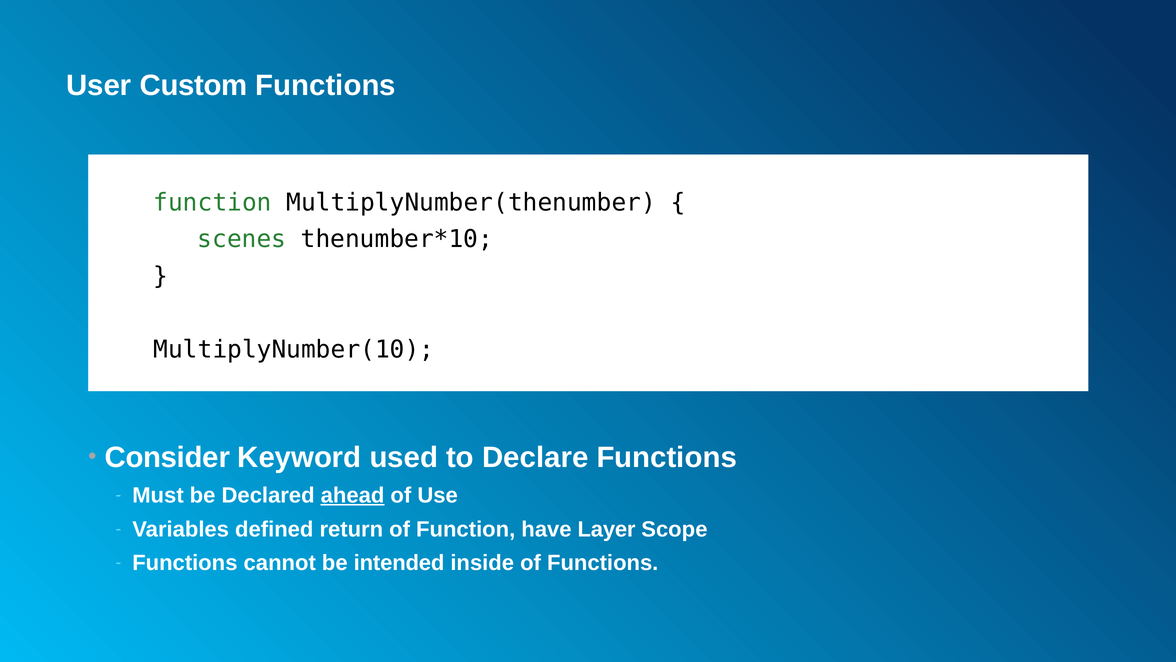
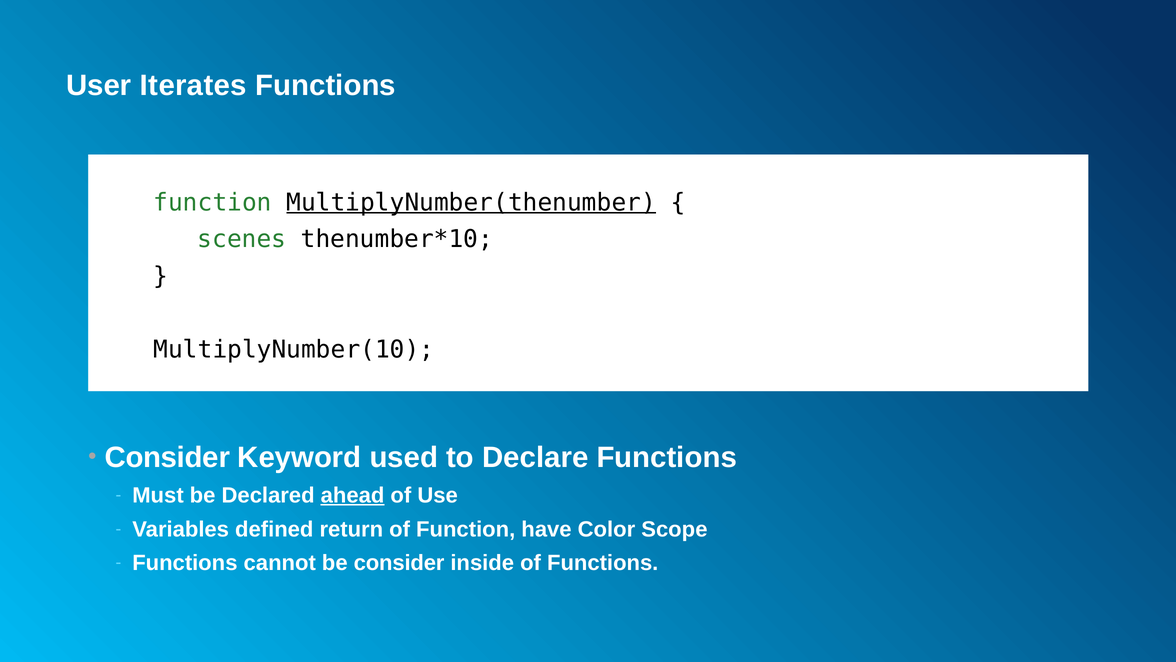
Custom: Custom -> Iterates
MultiplyNumber(thenumber underline: none -> present
Layer: Layer -> Color
be intended: intended -> consider
